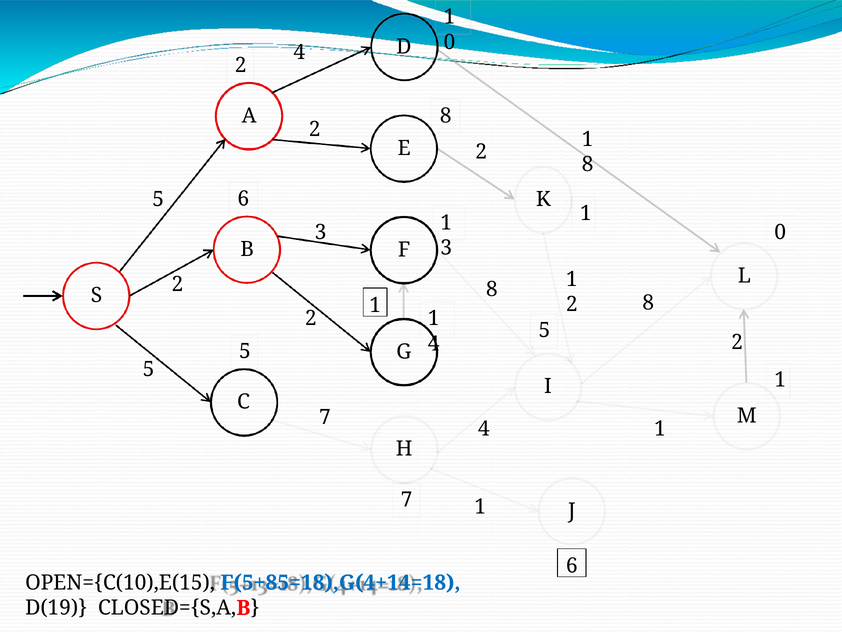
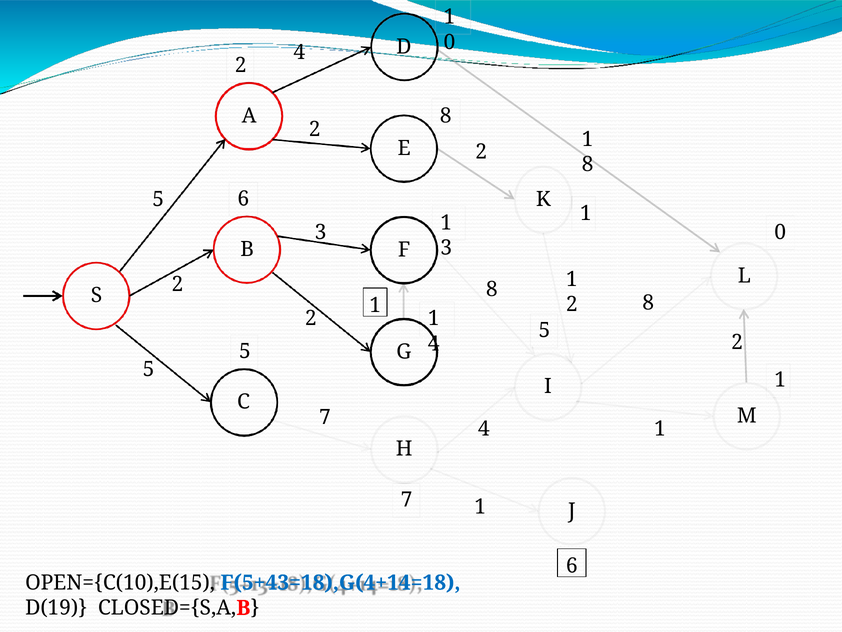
F(5+85=18),G(4+14=18: F(5+85=18),G(4+14=18 -> F(5+43=18),G(4+14=18
